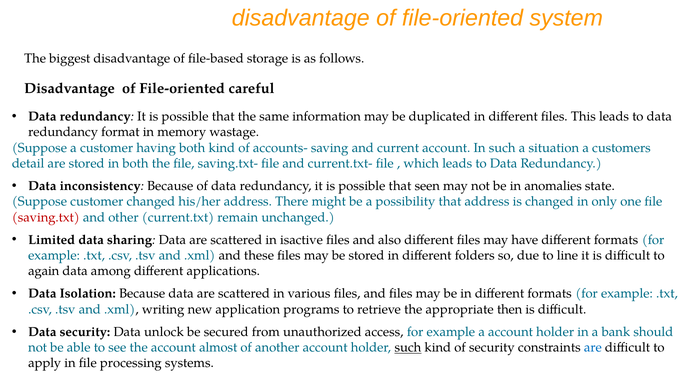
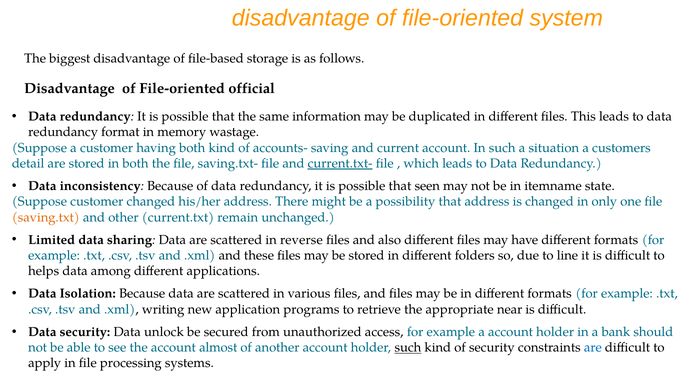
careful: careful -> official
current.txt- underline: none -> present
anomalies: anomalies -> itemname
saving.txt colour: red -> orange
isactive: isactive -> reverse
again: again -> helps
then: then -> near
